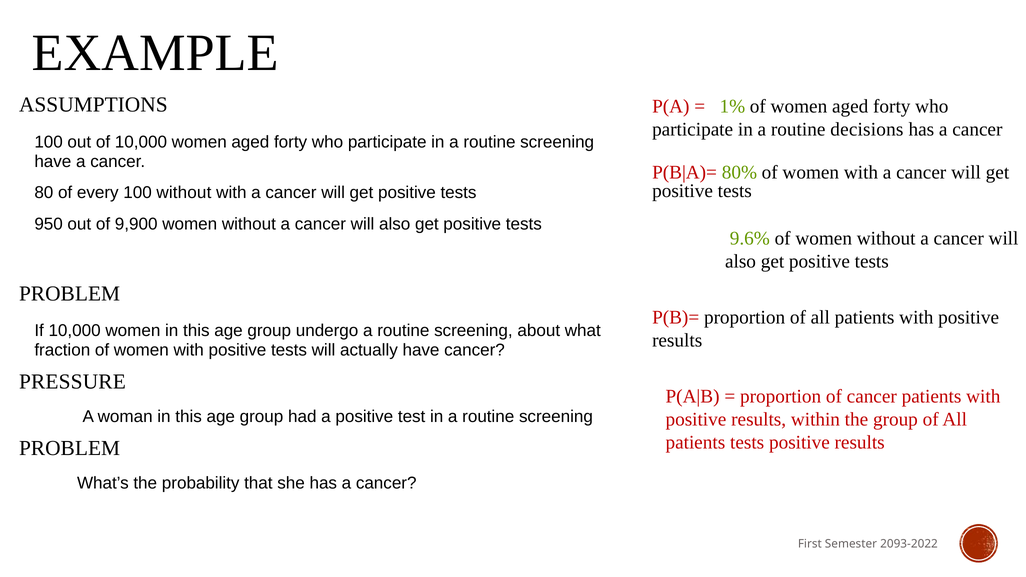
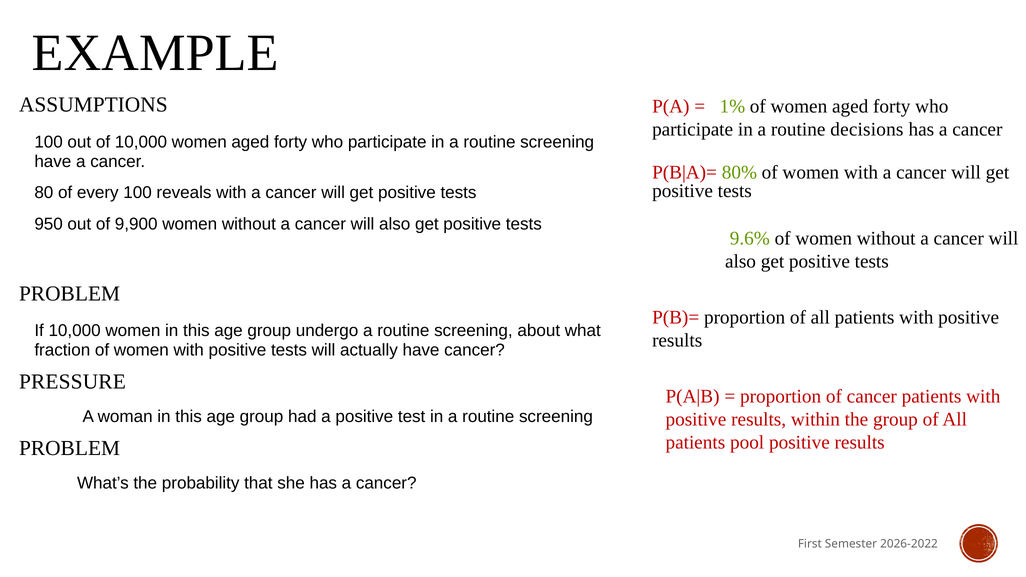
100 without: without -> reveals
patients tests: tests -> pool
2093-2022: 2093-2022 -> 2026-2022
